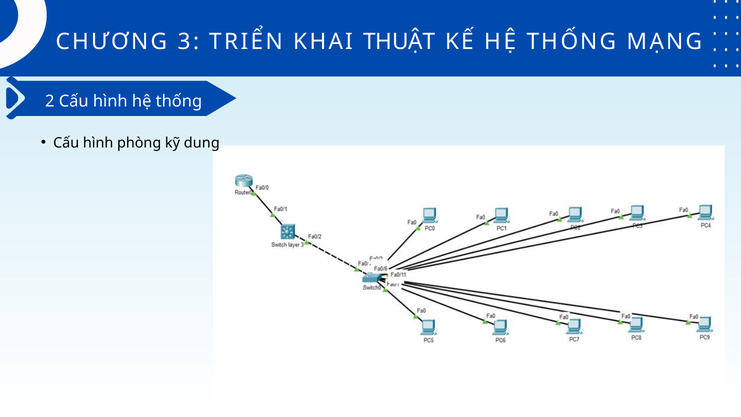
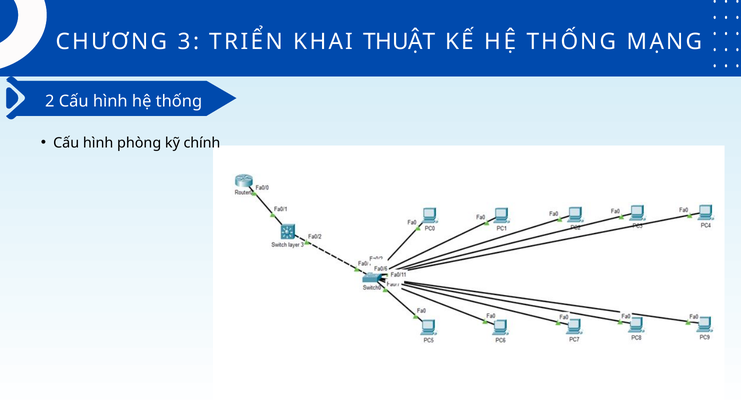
dung: dung -> chính
